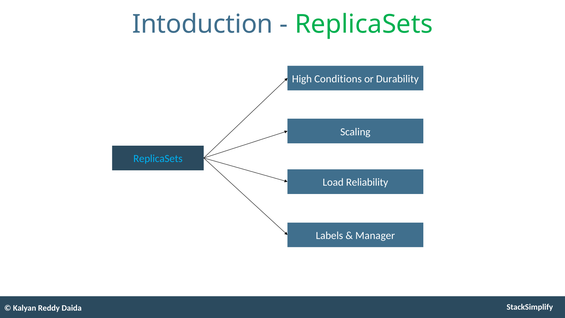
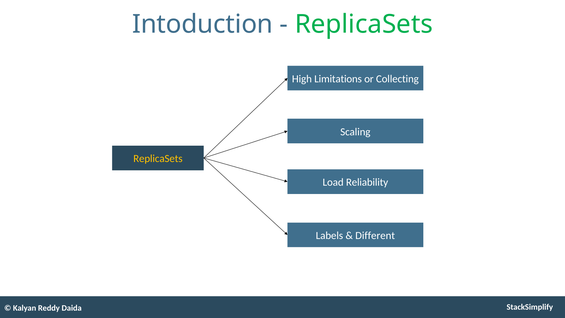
Conditions: Conditions -> Limitations
Durability: Durability -> Collecting
ReplicaSets at (158, 159) colour: light blue -> yellow
Manager: Manager -> Different
